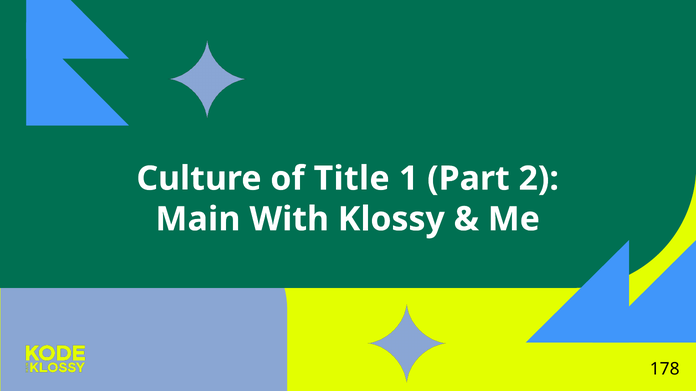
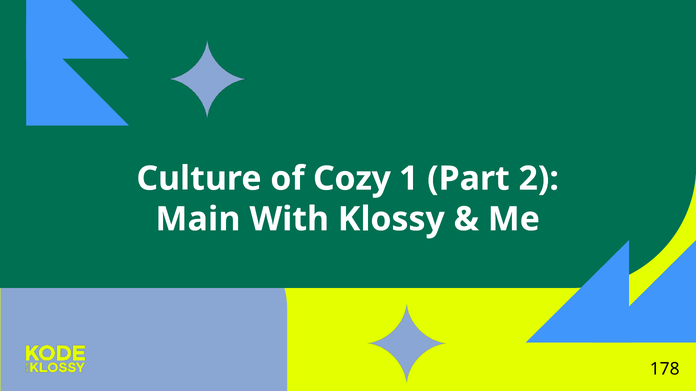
Title: Title -> Cozy
